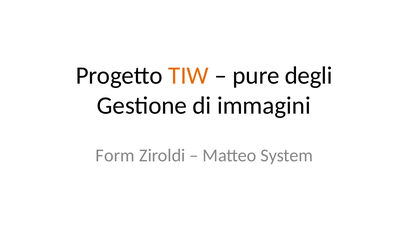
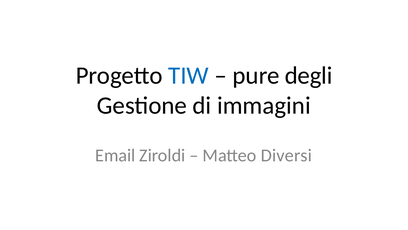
TIW colour: orange -> blue
Form: Form -> Email
System: System -> Diversi
